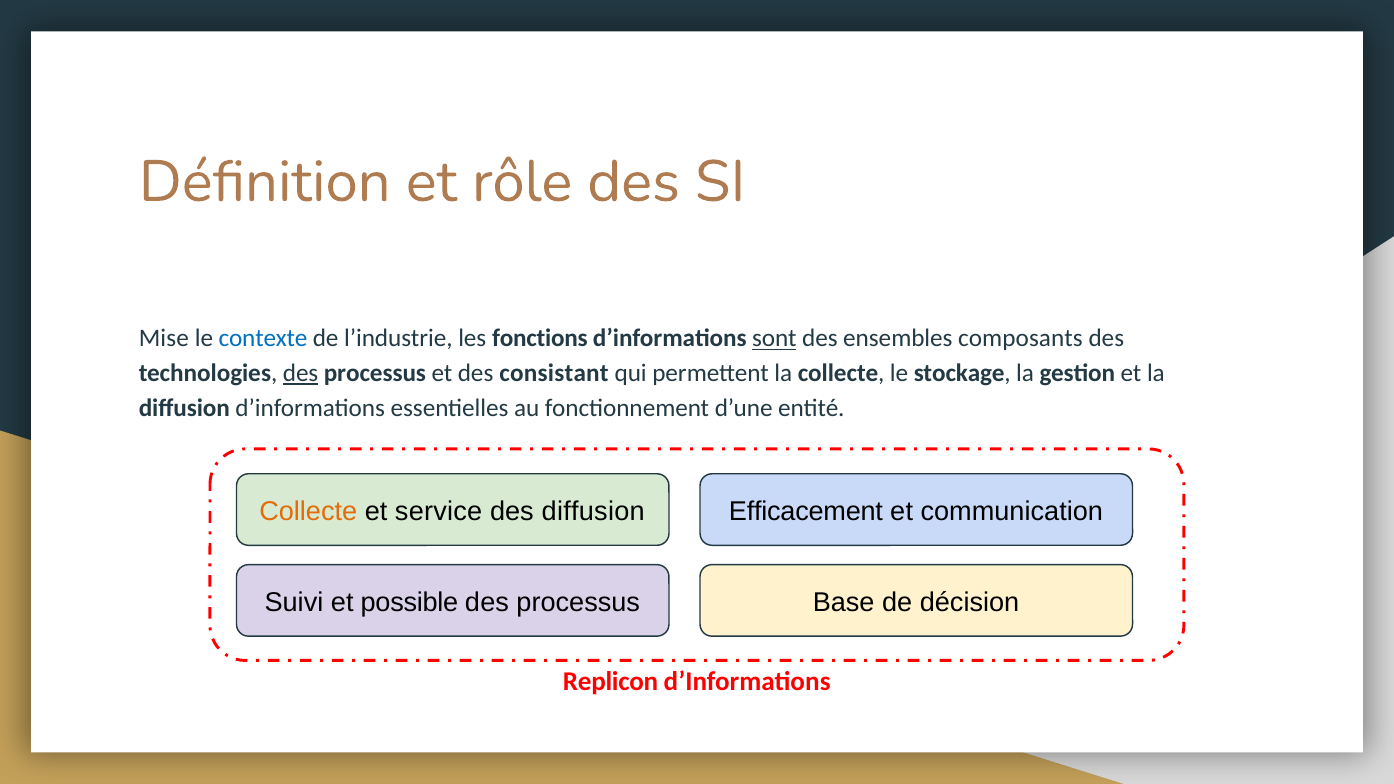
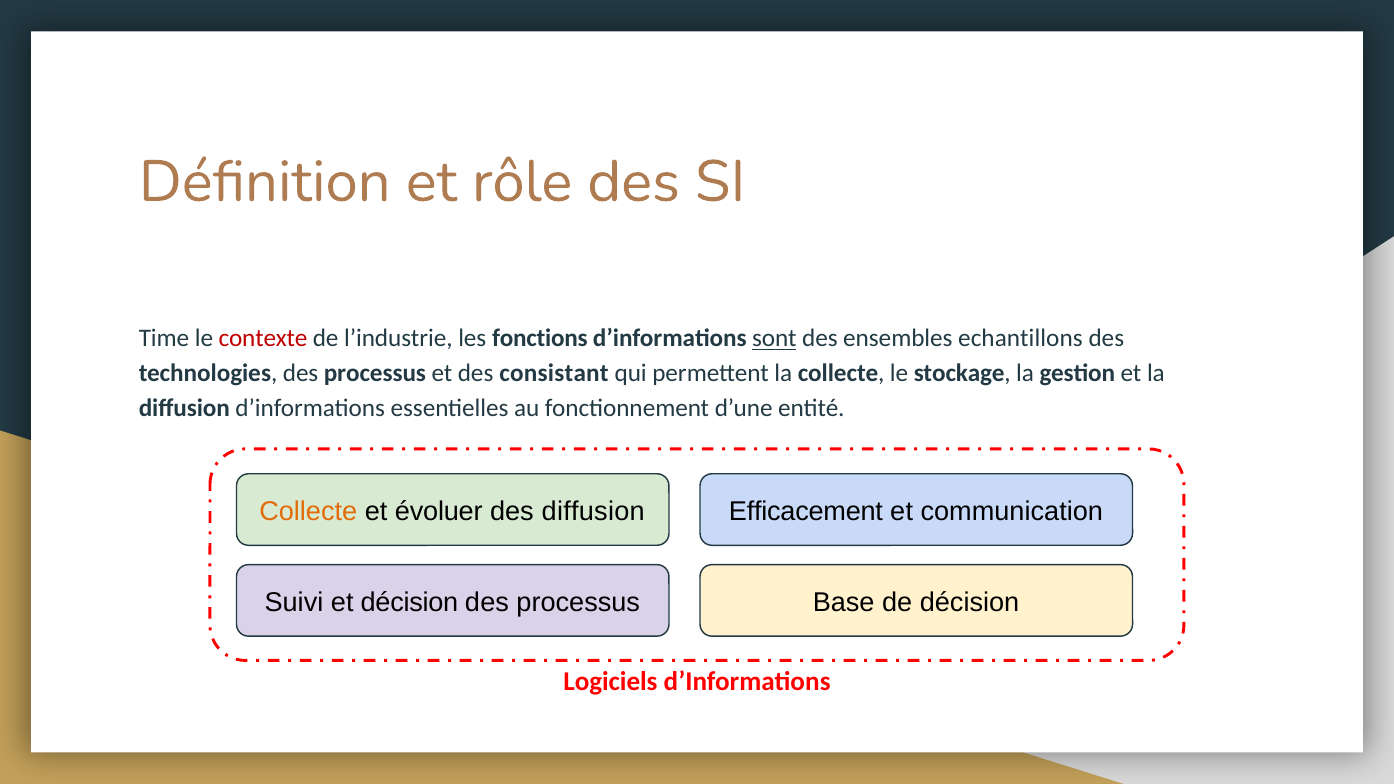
Mise: Mise -> Time
contexte colour: blue -> red
composants: composants -> echantillons
des at (301, 373) underline: present -> none
service: service -> évoluer
et possible: possible -> décision
Replicon: Replicon -> Logiciels
